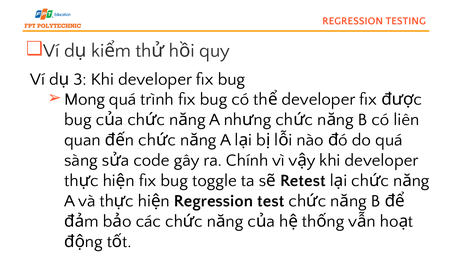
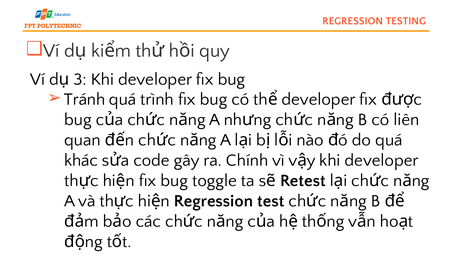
Mong: Mong -> Tránh
sàng: sàng -> khác
